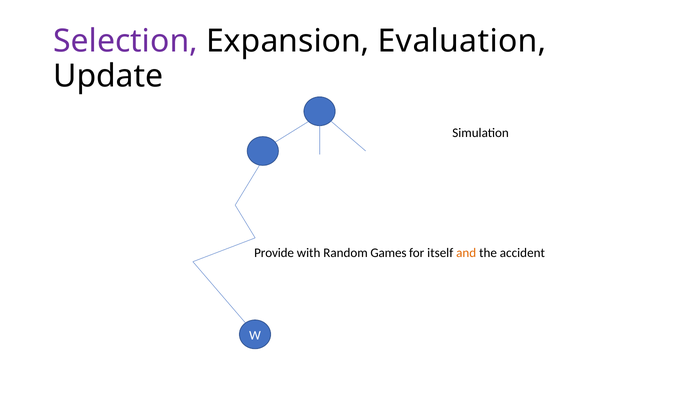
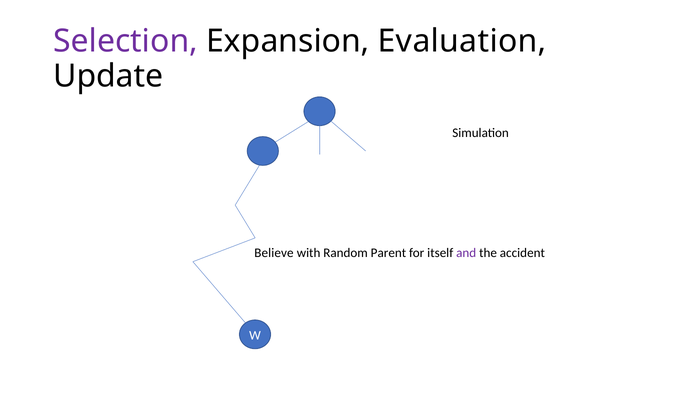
Provide: Provide -> Believe
Games: Games -> Parent
and colour: orange -> purple
